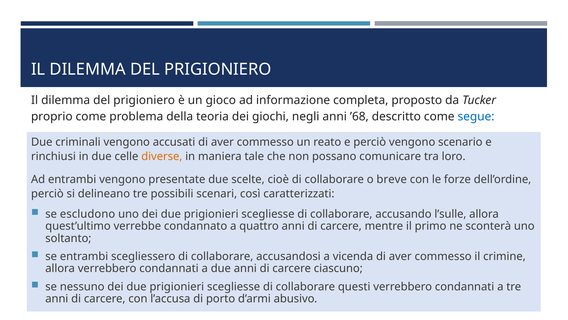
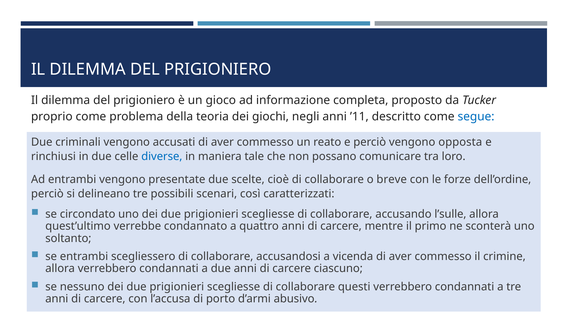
’68: ’68 -> ’11
scenario: scenario -> opposta
diverse colour: orange -> blue
escludono: escludono -> circondato
